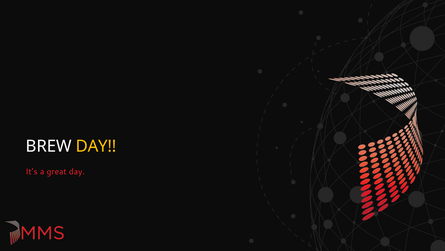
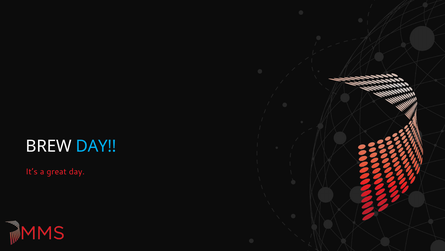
DAY at (96, 146) colour: yellow -> light blue
